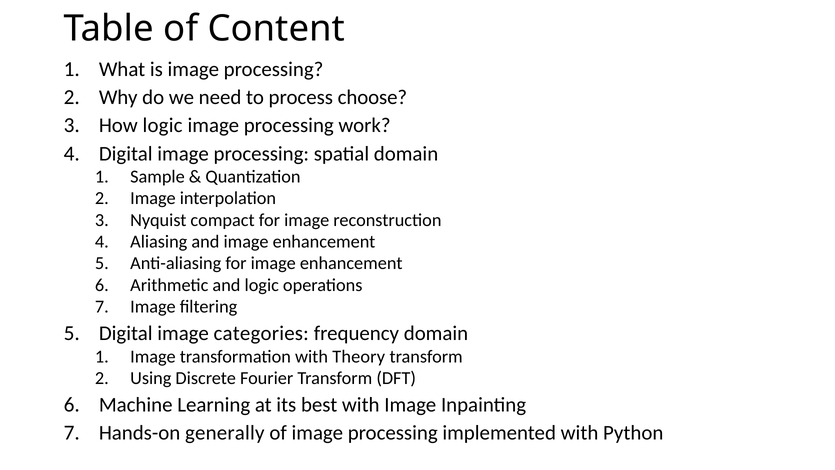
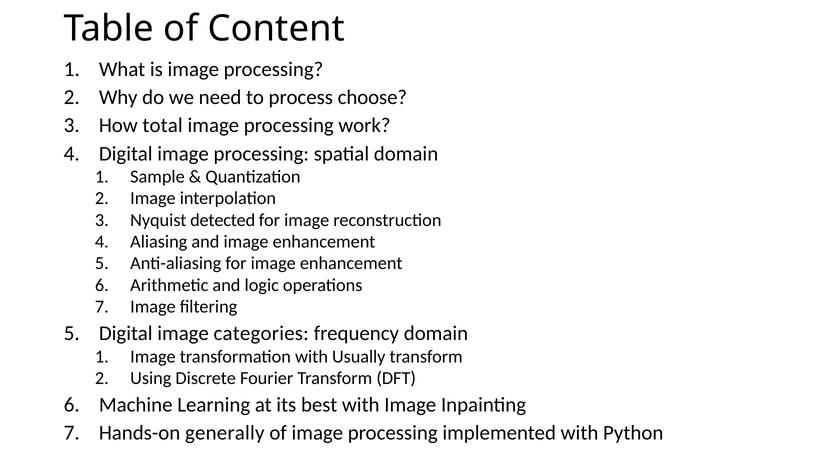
How logic: logic -> total
compact: compact -> detected
Theory: Theory -> Usually
